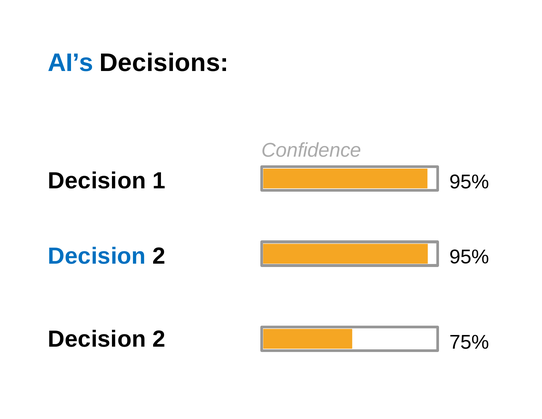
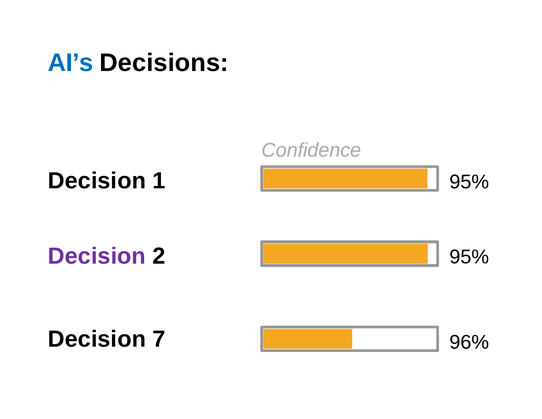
Decision at (97, 256) colour: blue -> purple
2 at (159, 339): 2 -> 7
75%: 75% -> 96%
